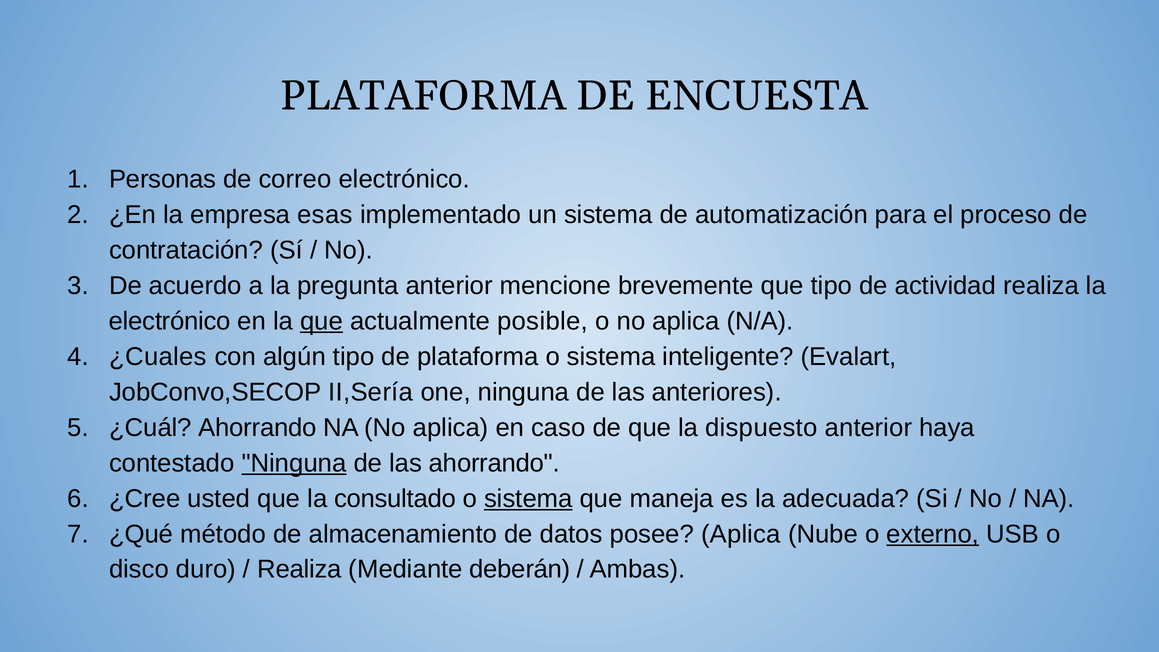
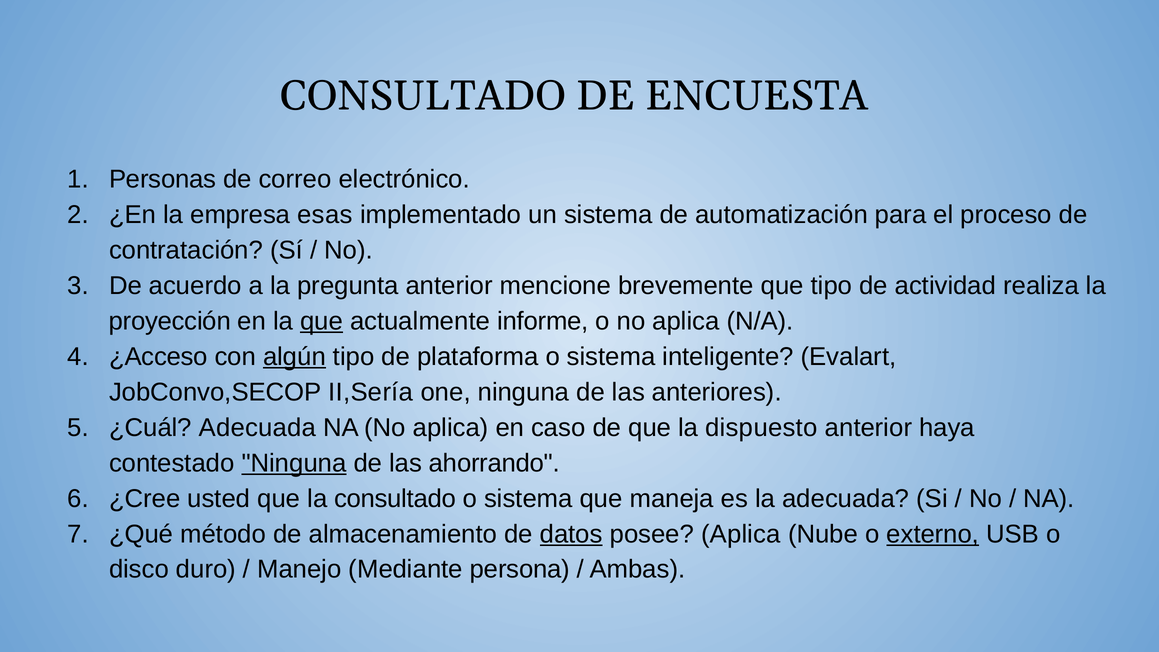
PLATAFORMA at (423, 96): PLATAFORMA -> CONSULTADO
electrónico at (170, 321): electrónico -> proyección
posible: posible -> informe
¿Cuales: ¿Cuales -> ¿Acceso
algún underline: none -> present
¿Cuál Ahorrando: Ahorrando -> Adecuada
sistema at (528, 499) underline: present -> none
datos underline: none -> present
Realiza at (299, 569): Realiza -> Manejo
deberán: deberán -> persona
